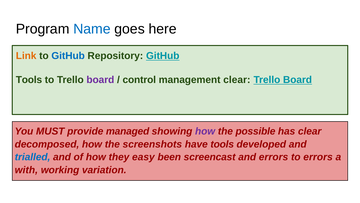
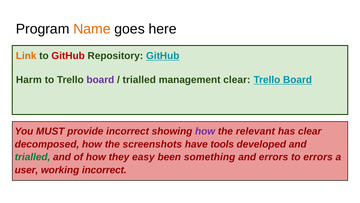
Name colour: blue -> orange
GitHub at (68, 56) colour: blue -> red
Tools at (29, 80): Tools -> Harm
control at (139, 80): control -> trialled
provide managed: managed -> incorrect
possible: possible -> relevant
trialled at (33, 157) colour: blue -> green
screencast: screencast -> something
with: with -> user
working variation: variation -> incorrect
